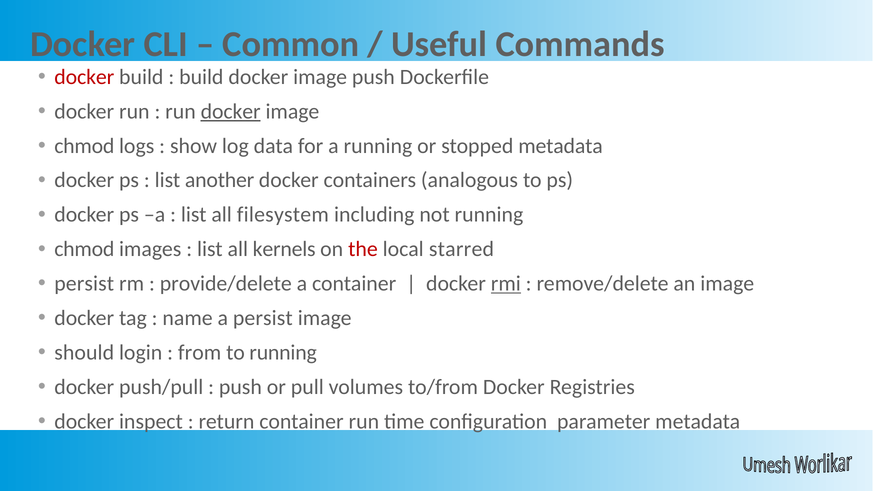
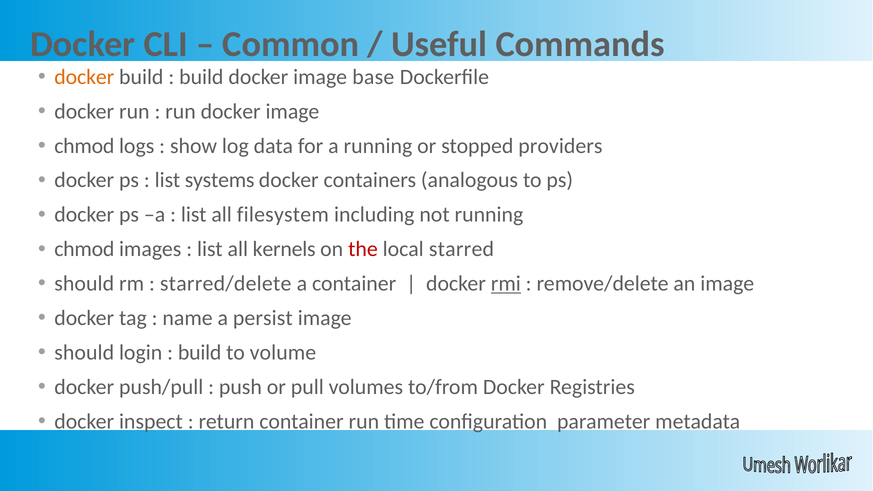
docker at (84, 77) colour: red -> orange
image push: push -> base
docker at (231, 111) underline: present -> none
stopped metadata: metadata -> providers
another: another -> systems
persist at (84, 284): persist -> should
provide/delete: provide/delete -> starred/delete
from at (200, 353): from -> build
to running: running -> volume
